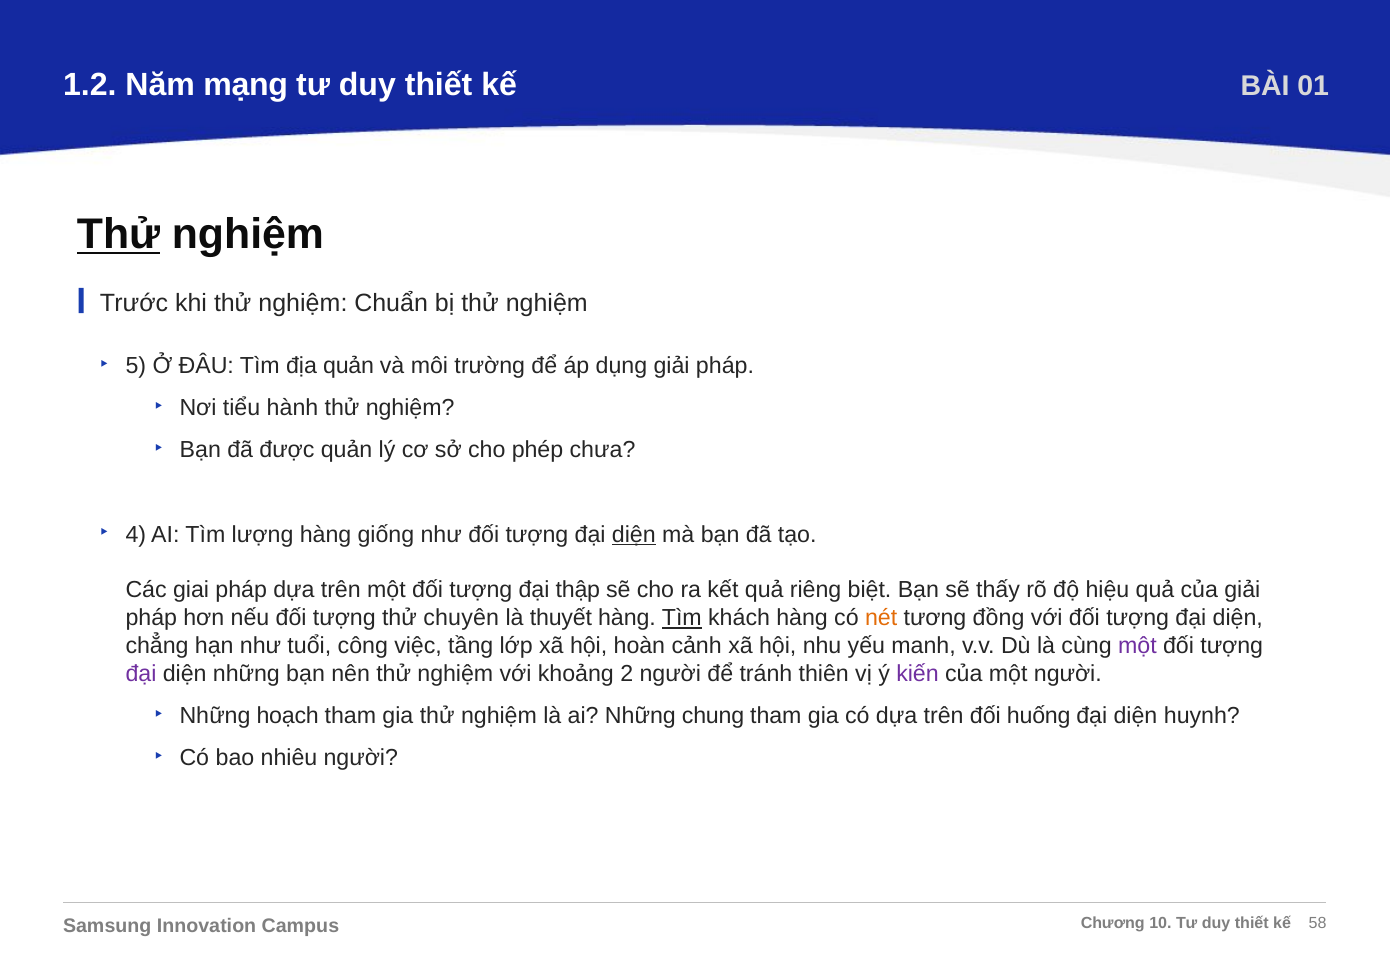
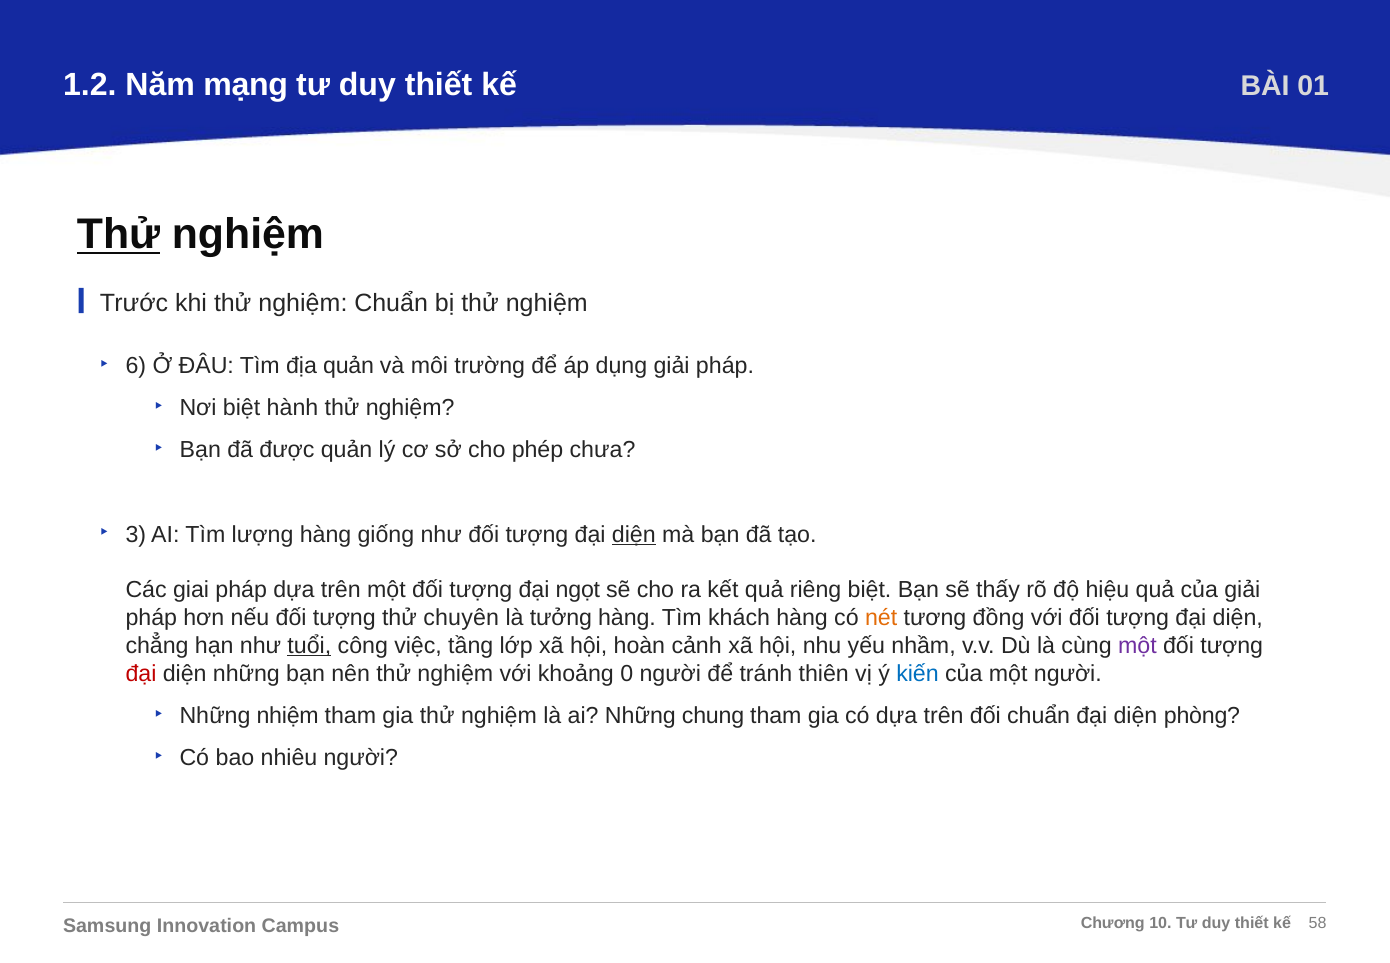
5: 5 -> 6
Nơi tiểu: tiểu -> biệt
4: 4 -> 3
thập: thập -> ngọt
thuyết: thuyết -> tưởng
Tìm at (682, 618) underline: present -> none
tuổi underline: none -> present
manh: manh -> nhầm
đại at (141, 673) colour: purple -> red
2: 2 -> 0
kiến colour: purple -> blue
hoạch: hoạch -> nhiệm
đối huống: huống -> chuẩn
huynh: huynh -> phòng
